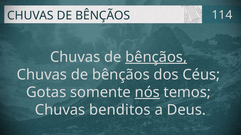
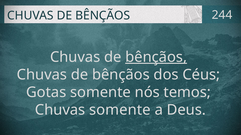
114: 114 -> 244
nós underline: present -> none
Chuvas benditos: benditos -> somente
